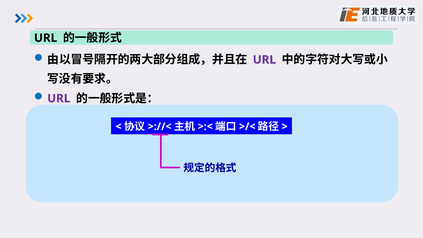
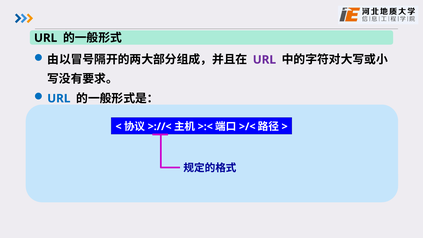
URL at (59, 98) colour: purple -> blue
